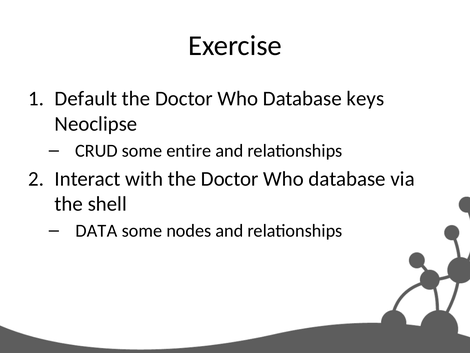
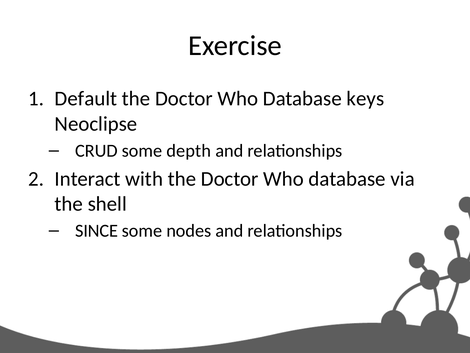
entire: entire -> depth
DATA: DATA -> SINCE
